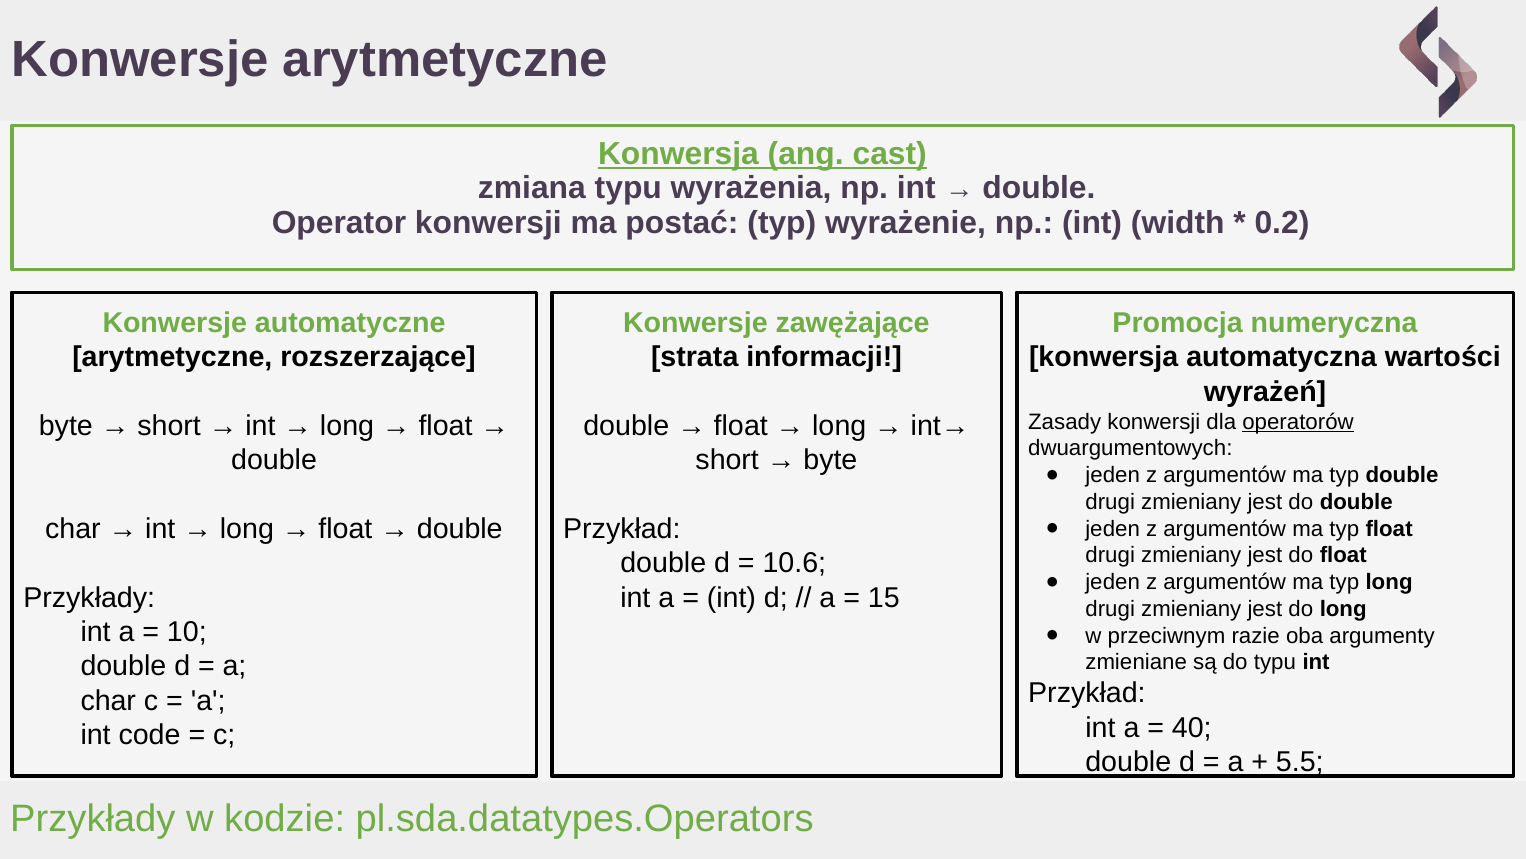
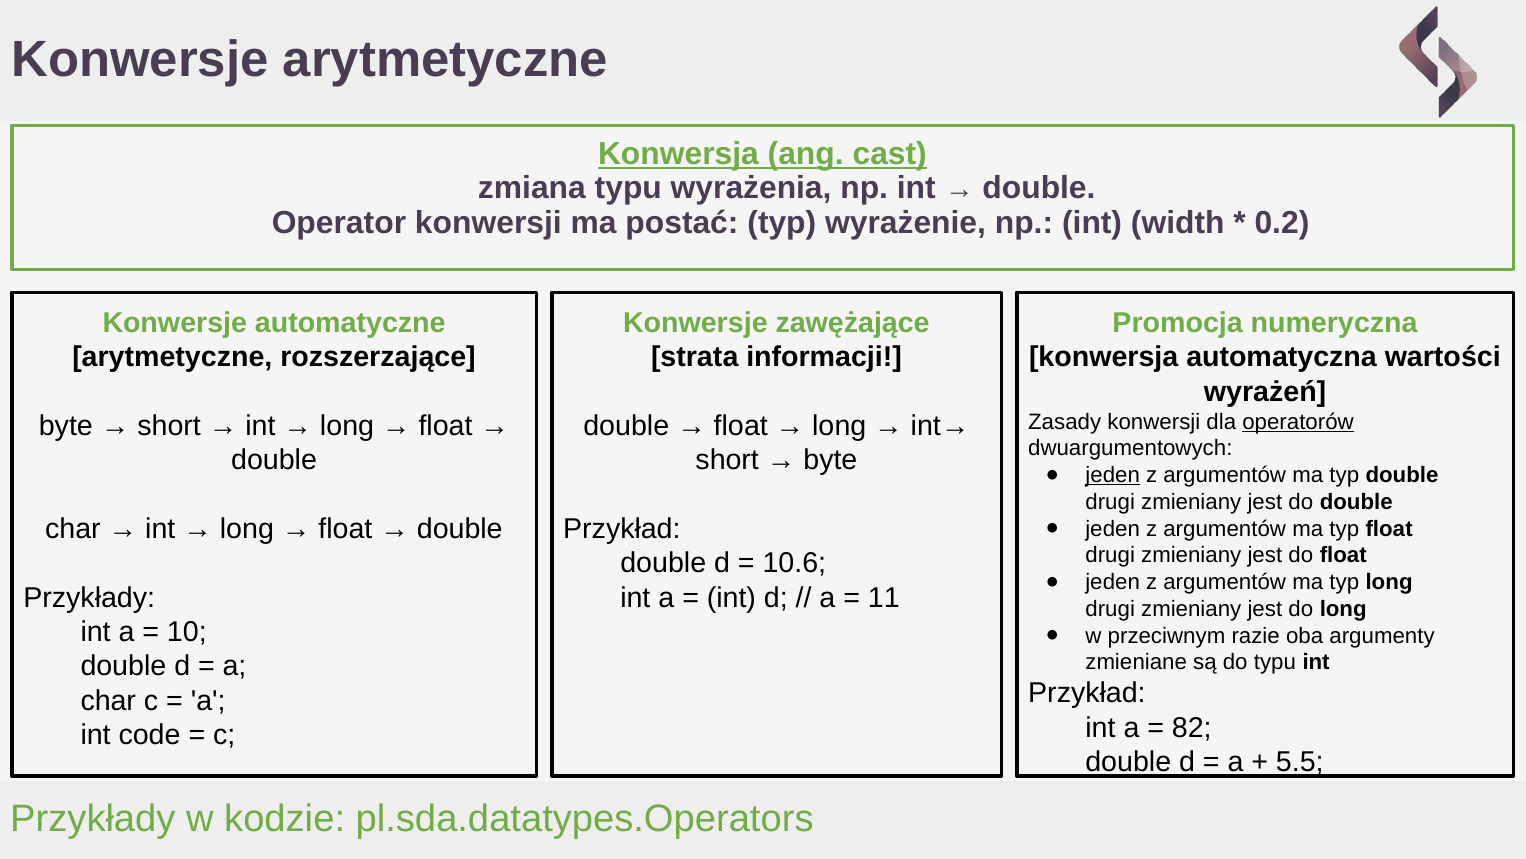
jeden at (1113, 475) underline: none -> present
15: 15 -> 11
40: 40 -> 82
